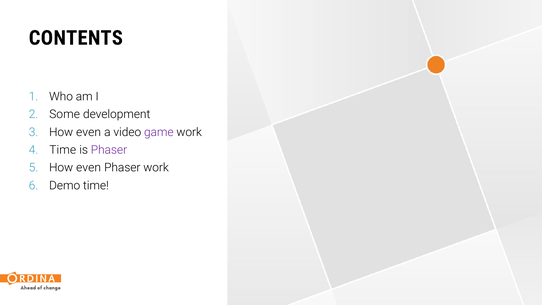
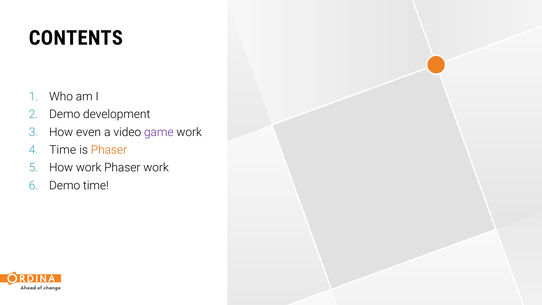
Some at (65, 114): Some -> Demo
Phaser at (109, 150) colour: purple -> orange
even at (89, 168): even -> work
